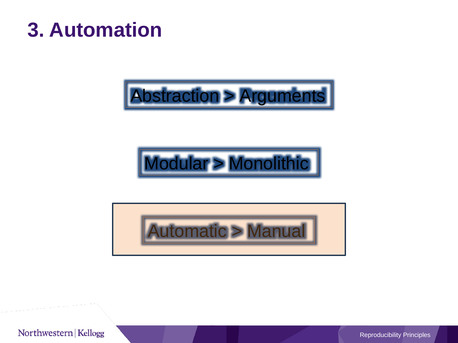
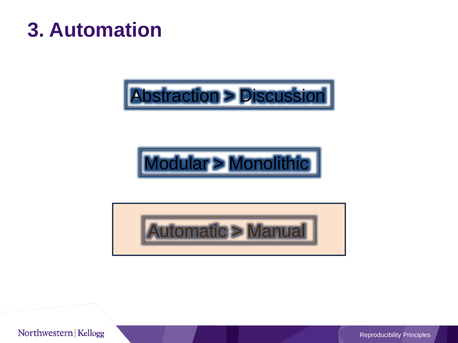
Arguments: Arguments -> Discussion
